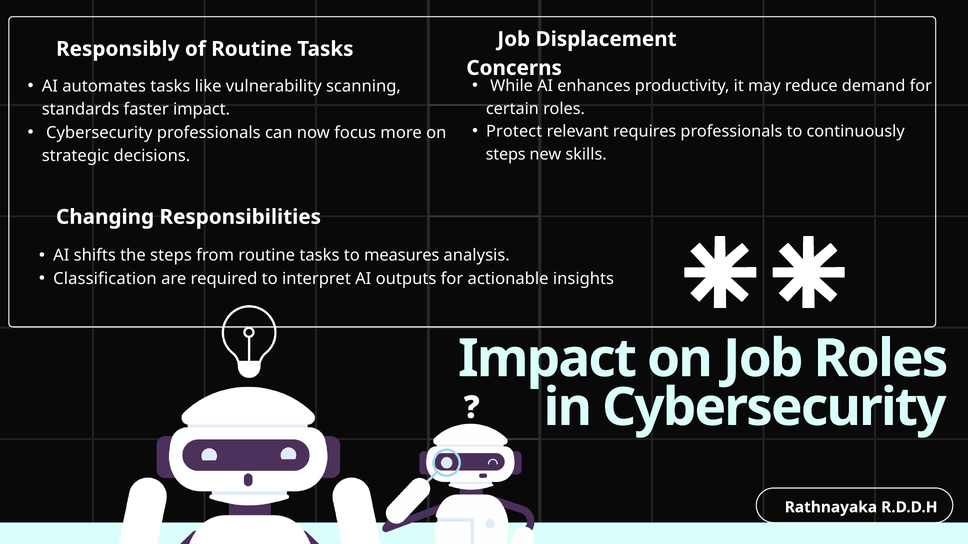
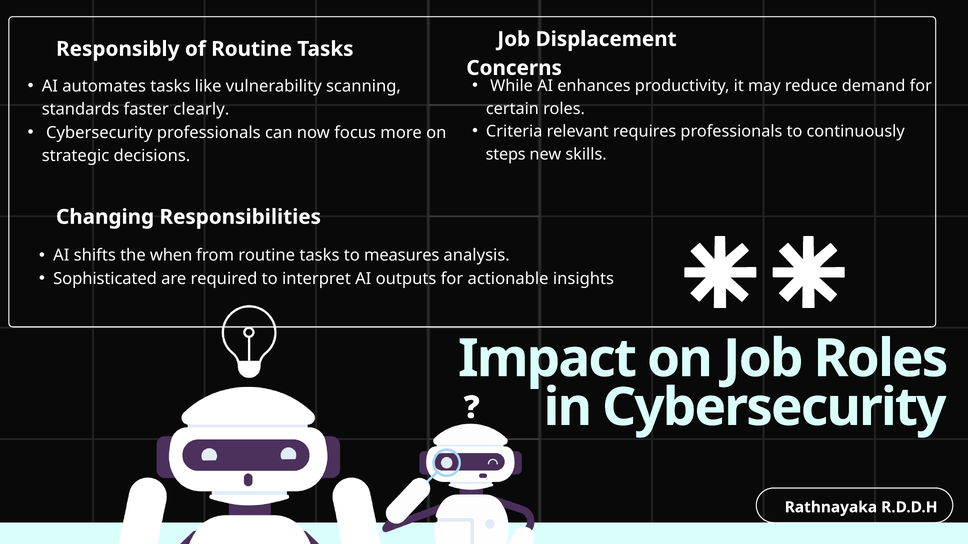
faster impact: impact -> clearly
Protect: Protect -> Criteria
the steps: steps -> when
Classification: Classification -> Sophisticated
